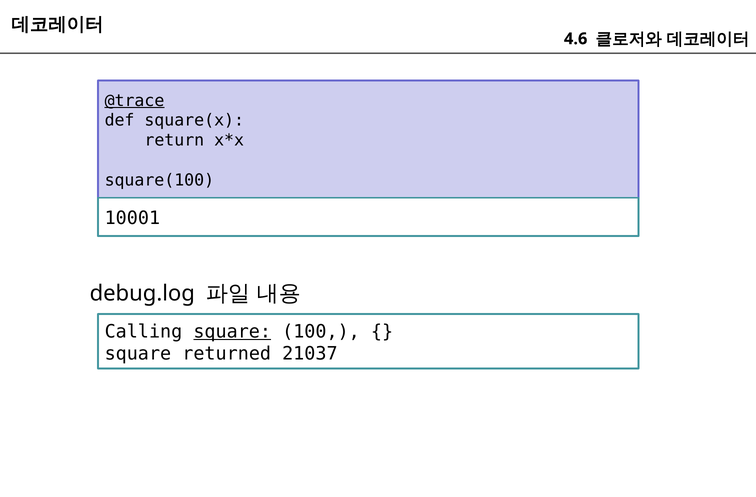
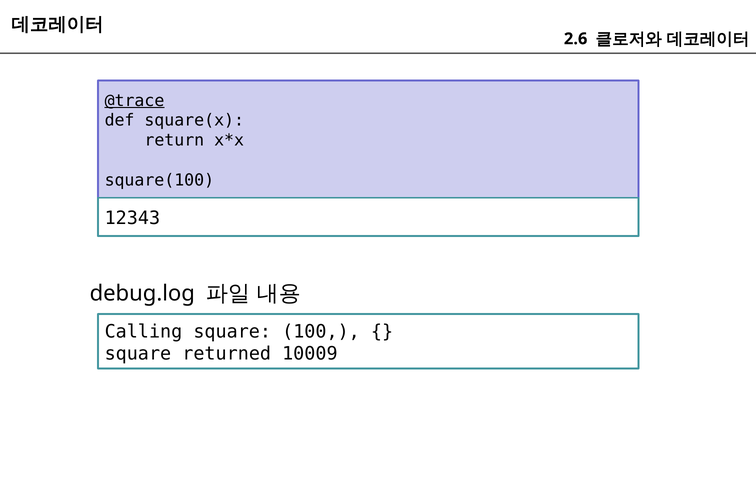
4.6: 4.6 -> 2.6
10001: 10001 -> 12343
square at (232, 331) underline: present -> none
21037: 21037 -> 10009
